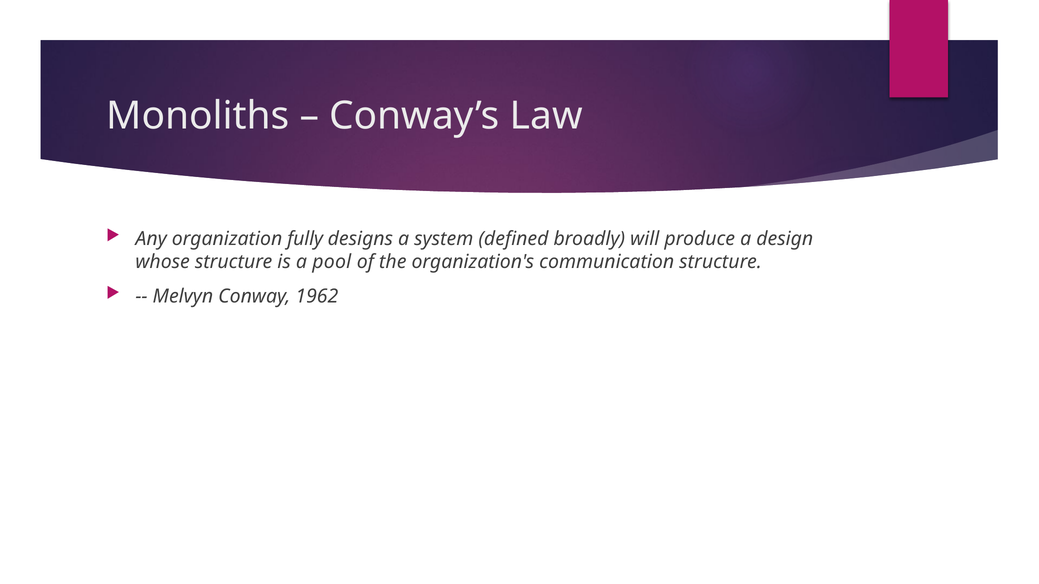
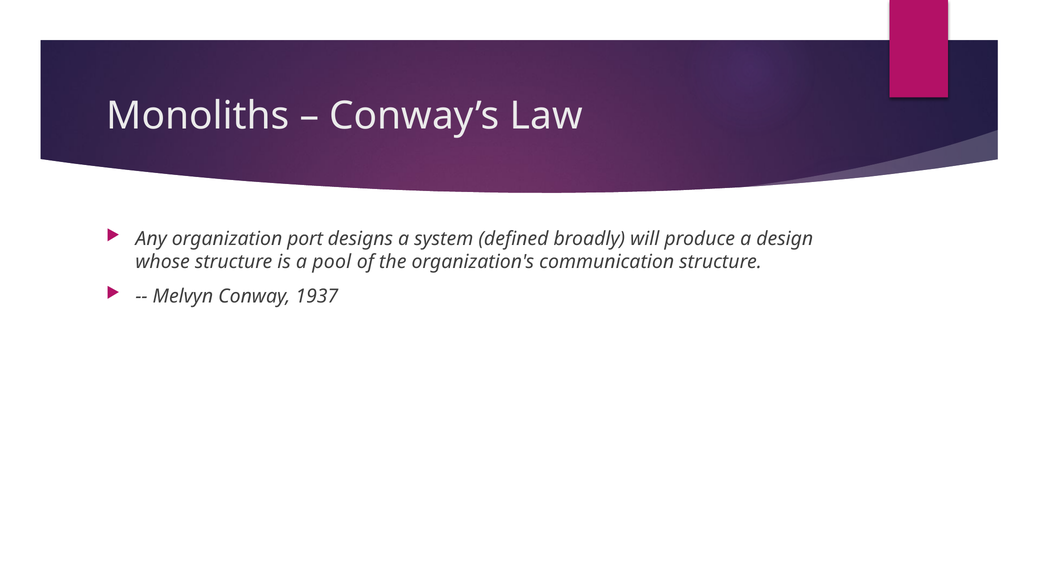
fully: fully -> port
1962: 1962 -> 1937
